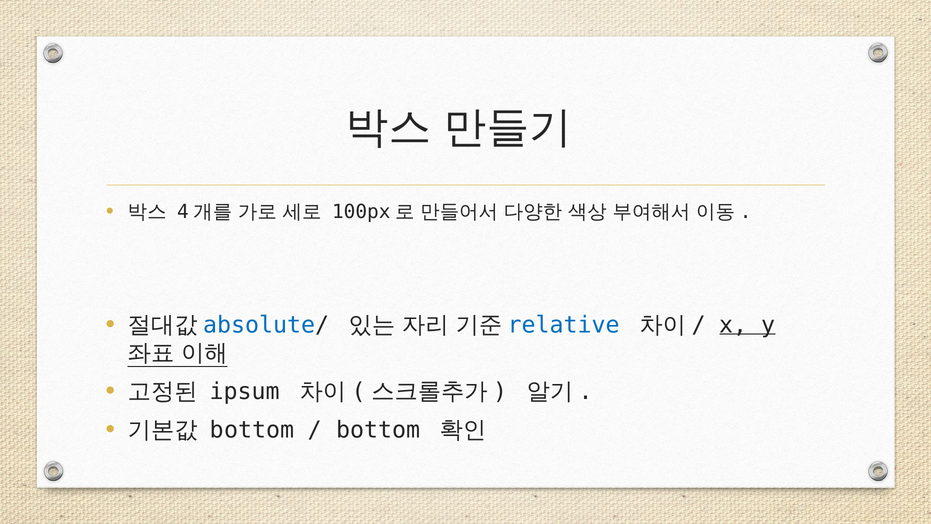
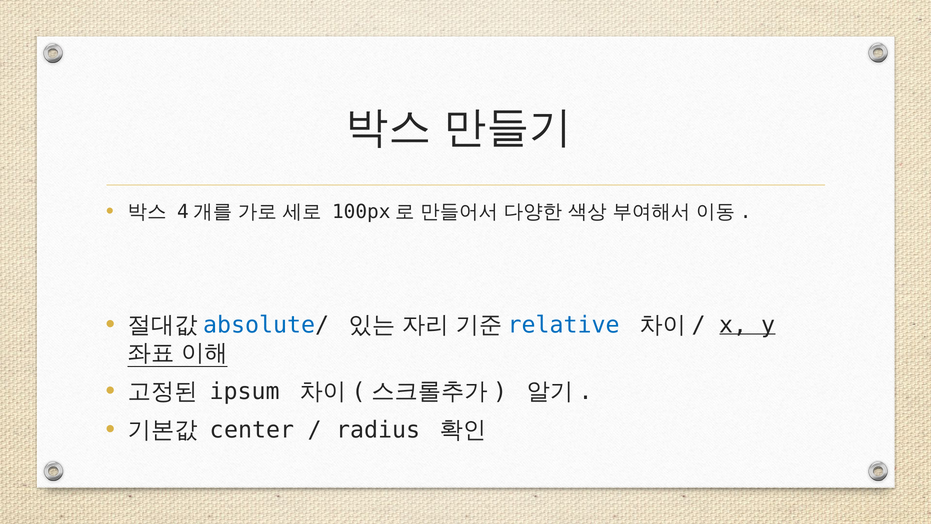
bottom at (252, 430): bottom -> center
bottom at (378, 430): bottom -> radius
